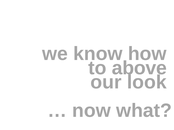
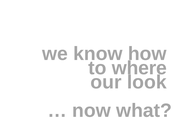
above: above -> where
